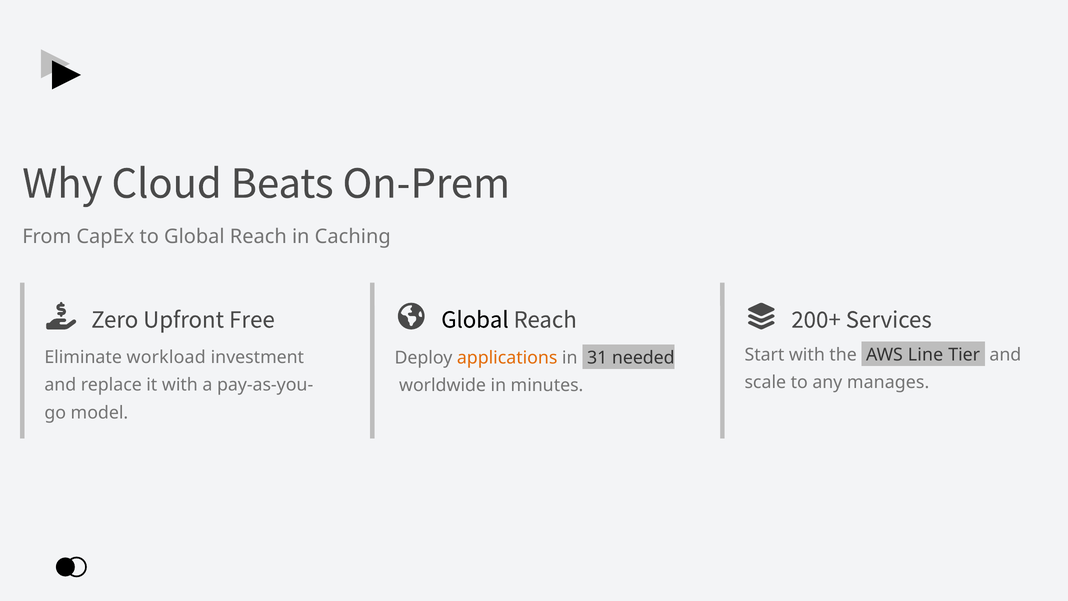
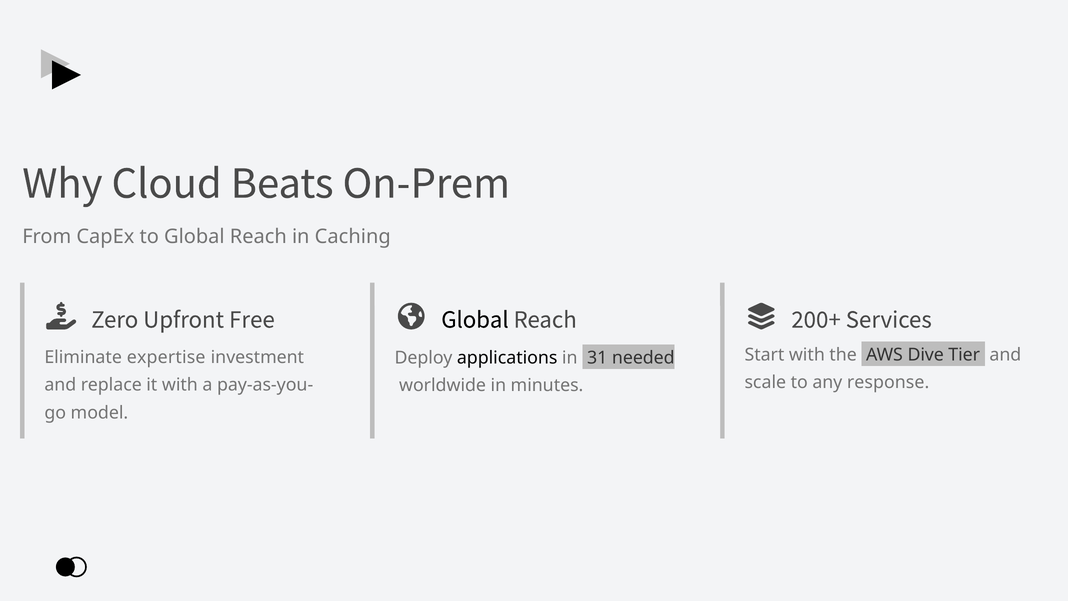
Line: Line -> Dive
workload: workload -> expertise
applications colour: orange -> black
manages: manages -> response
